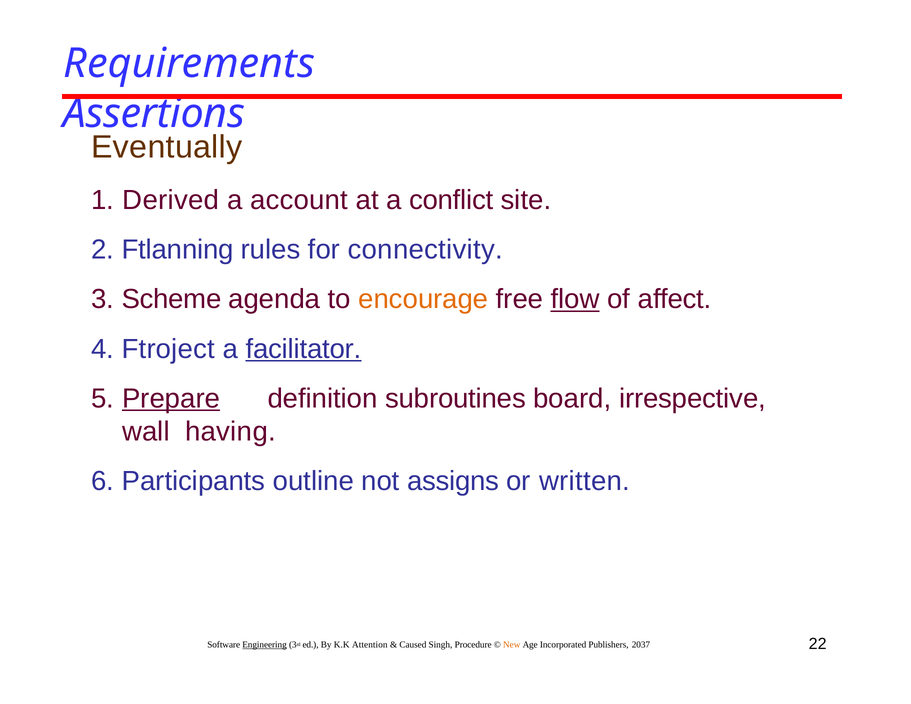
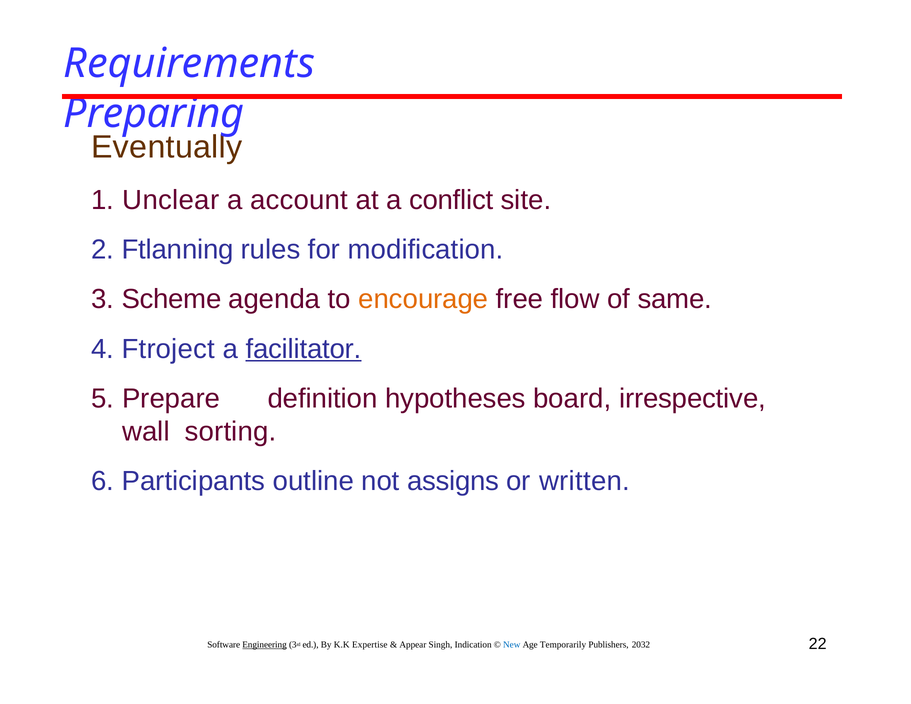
Assertions: Assertions -> Preparing
Derived: Derived -> Unclear
connectivity: connectivity -> modification
flow underline: present -> none
affect: affect -> same
Prepare underline: present -> none
subroutines: subroutines -> hypotheses
having: having -> sorting
Attention: Attention -> Expertise
Caused: Caused -> Appear
Procedure: Procedure -> Indication
New colour: orange -> blue
Incorporated: Incorporated -> Temporarily
2037: 2037 -> 2032
